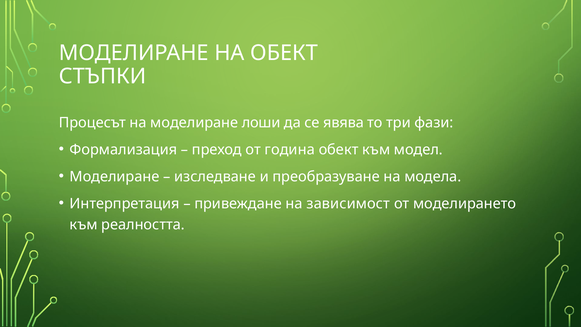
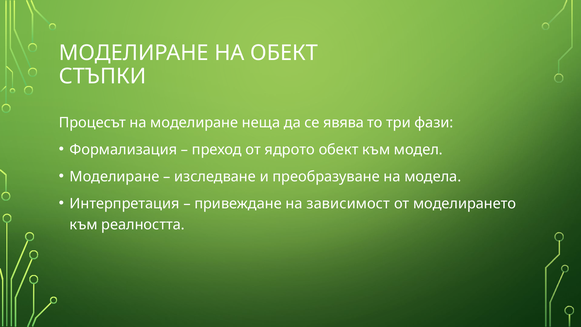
лоши: лоши -> неща
година: година -> ядрото
